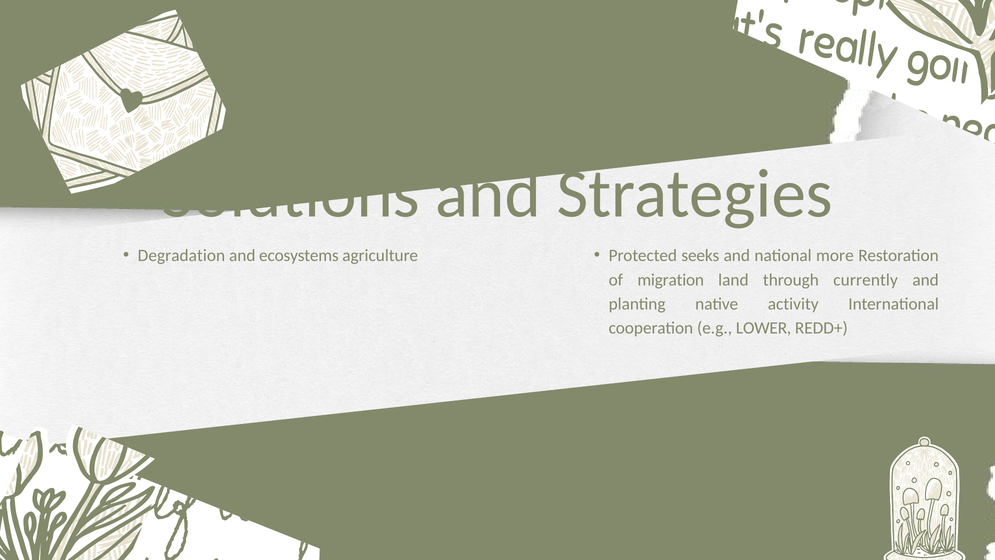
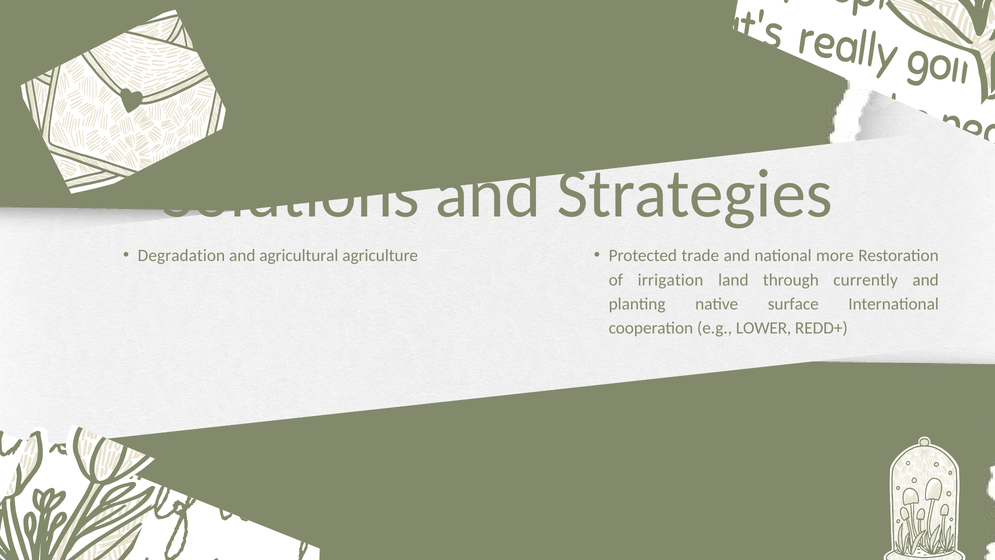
ecosystems: ecosystems -> agricultural
seeks: seeks -> trade
migration: migration -> irrigation
activity: activity -> surface
